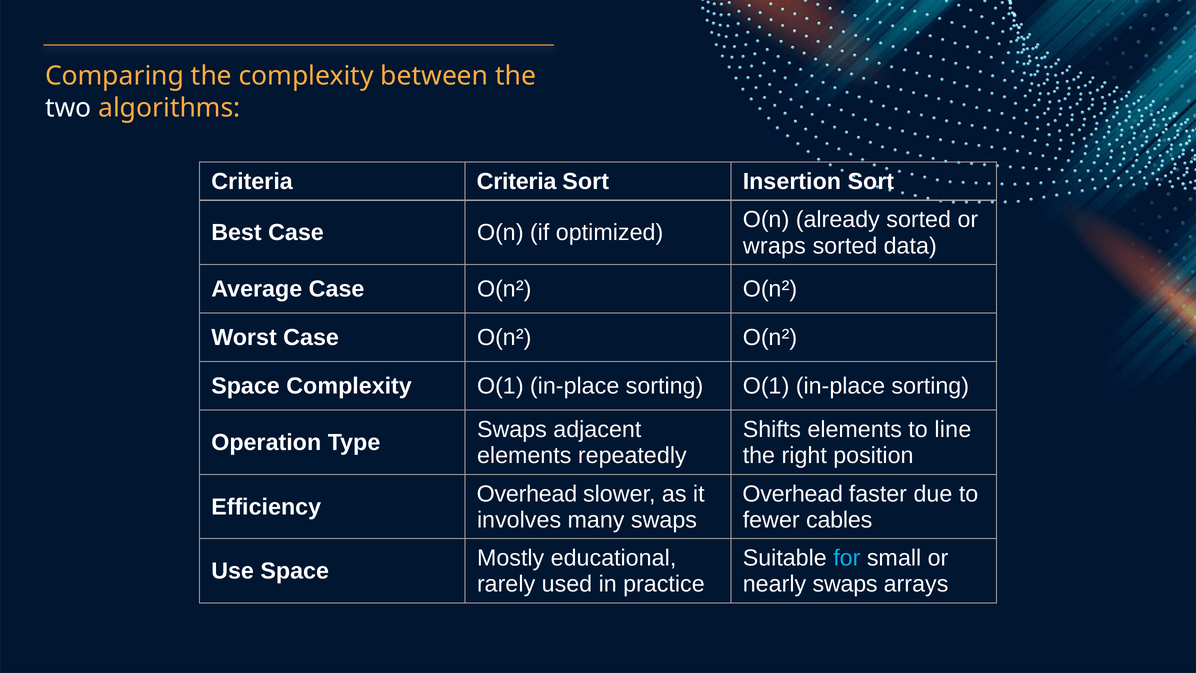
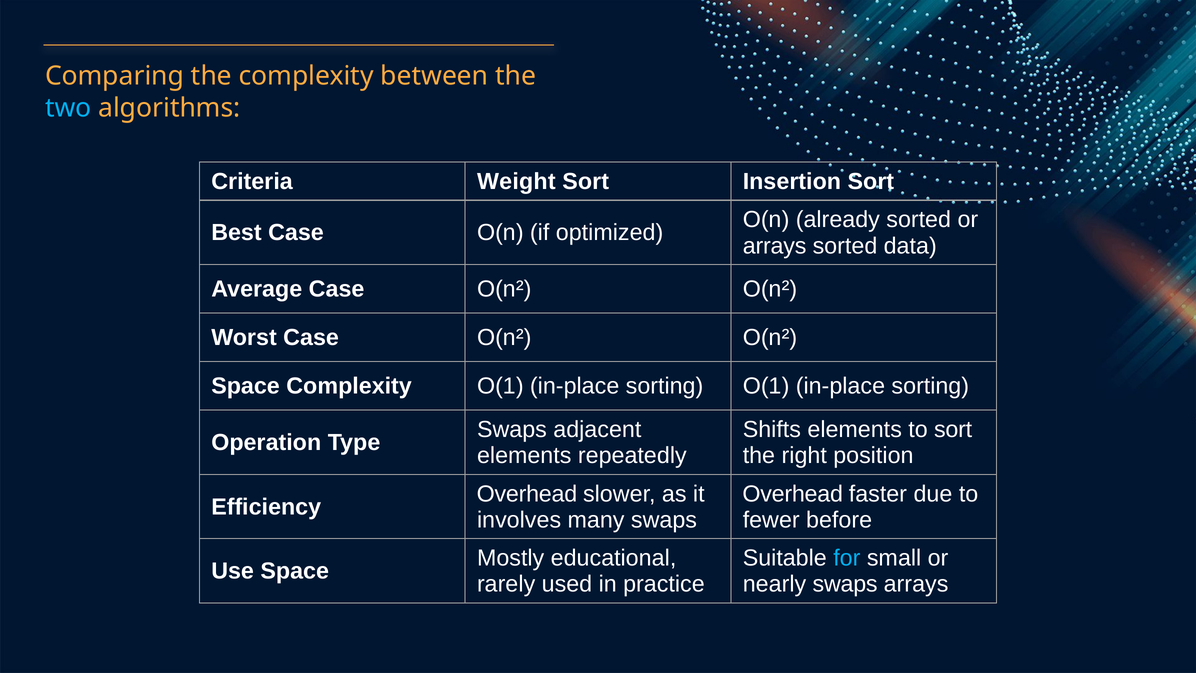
two colour: white -> light blue
Criteria Criteria: Criteria -> Weight
wraps at (774, 246): wraps -> arrays
to line: line -> sort
cables: cables -> before
